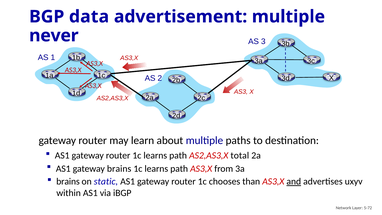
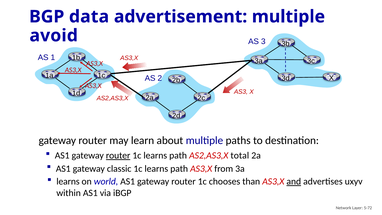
never: never -> avoid
router at (118, 155) underline: none -> present
gateway brains: brains -> classic
brains at (68, 181): brains -> learns
static: static -> world
